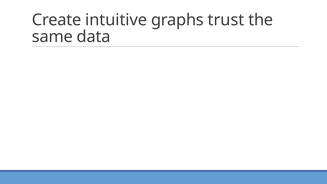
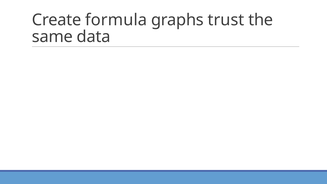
intuitive: intuitive -> formula
